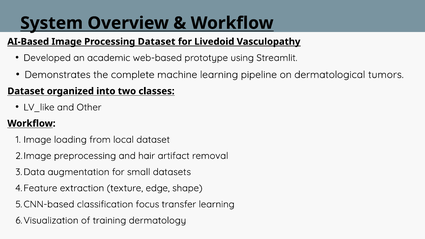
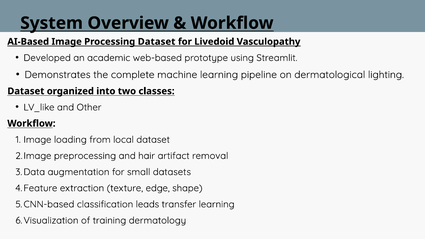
tumors: tumors -> lighting
focus: focus -> leads
